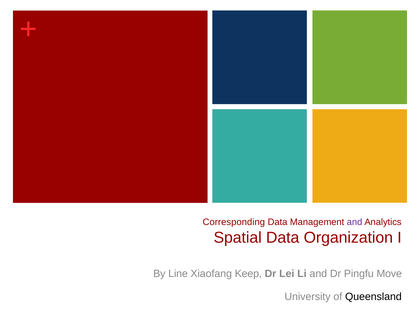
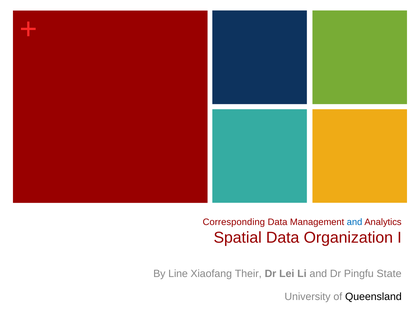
and at (355, 222) colour: purple -> blue
Keep: Keep -> Their
Move: Move -> State
